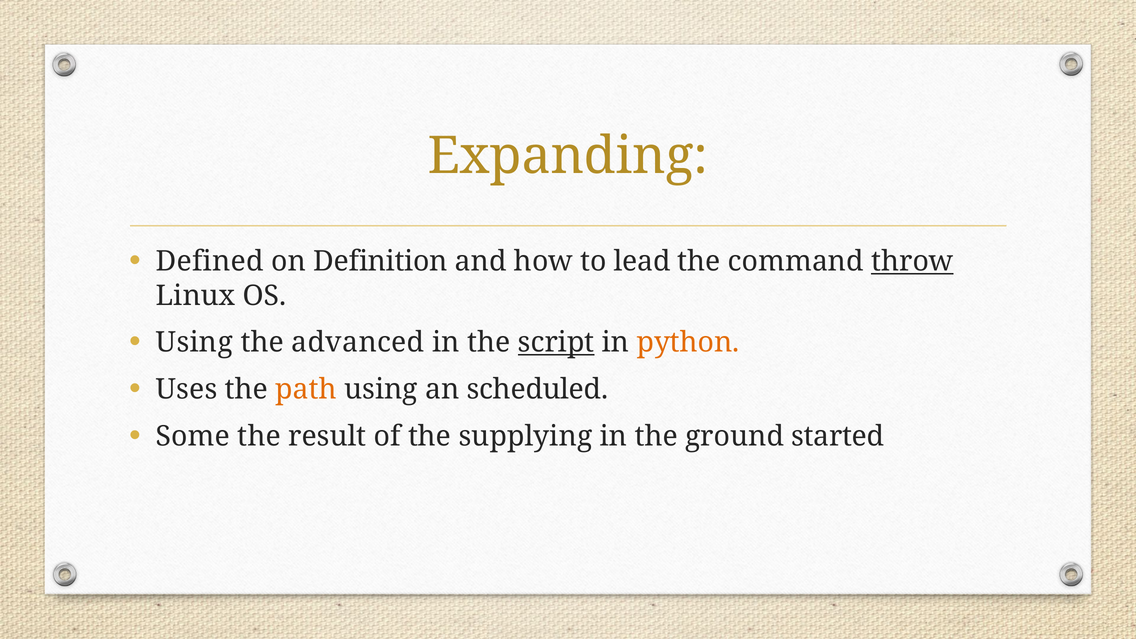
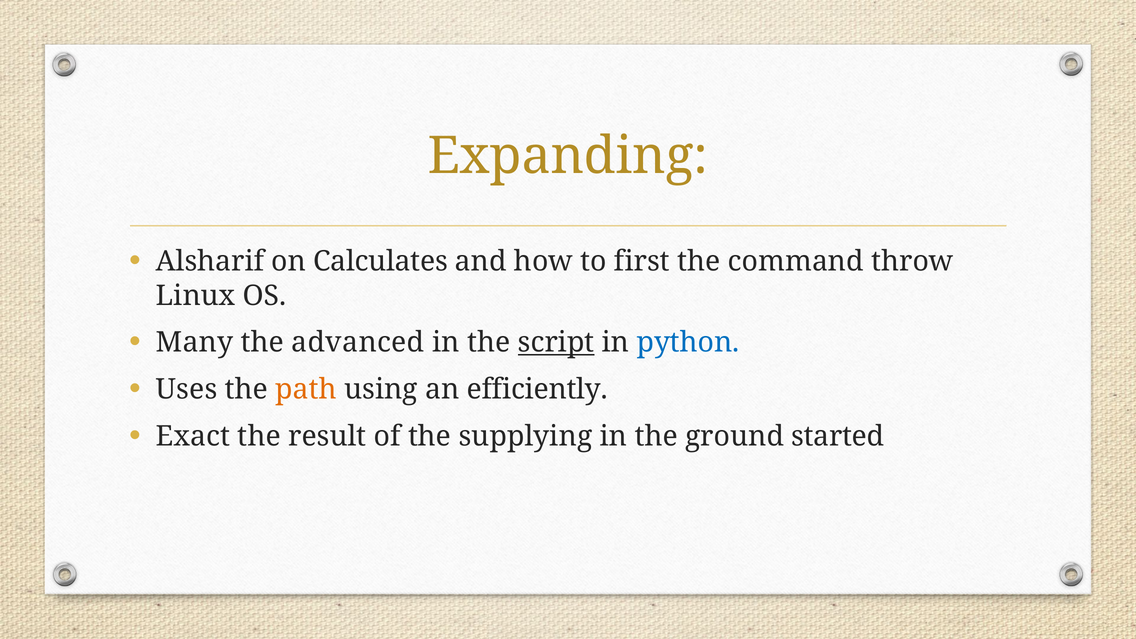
Defined: Defined -> Alsharif
Definition: Definition -> Calculates
lead: lead -> first
throw underline: present -> none
Using at (194, 342): Using -> Many
python colour: orange -> blue
scheduled: scheduled -> efficiently
Some: Some -> Exact
